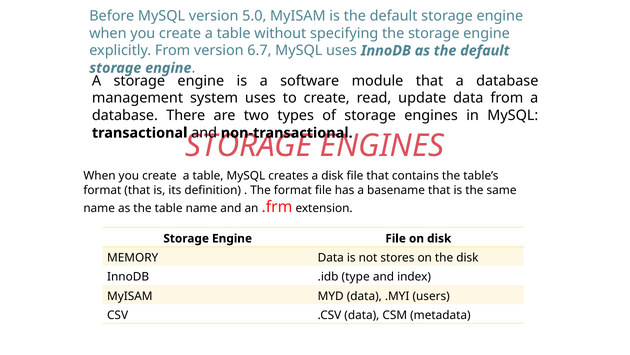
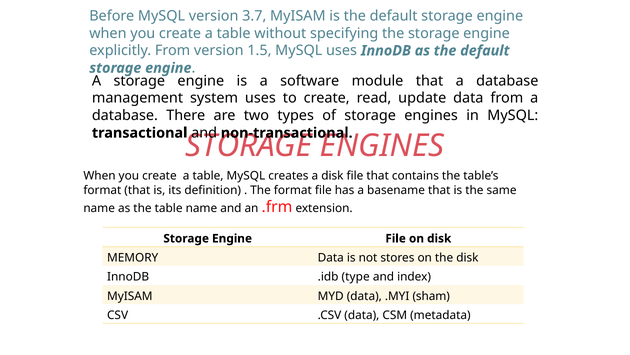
5.0: 5.0 -> 3.7
6.7: 6.7 -> 1.5
users: users -> sham
